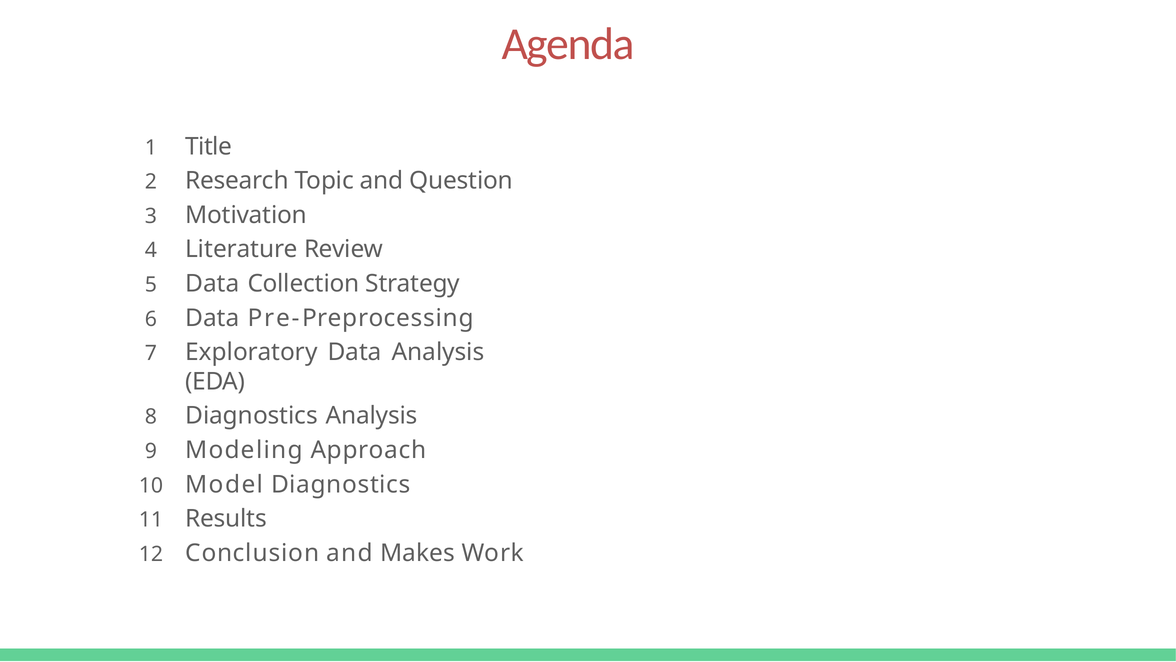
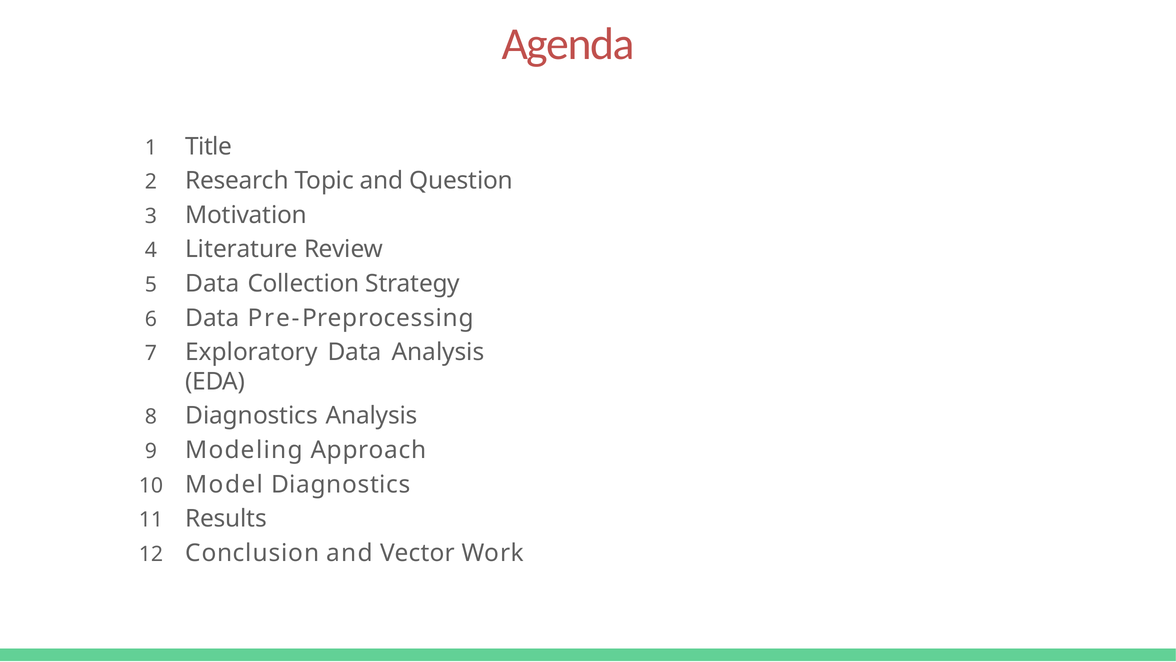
Makes: Makes -> Vector
